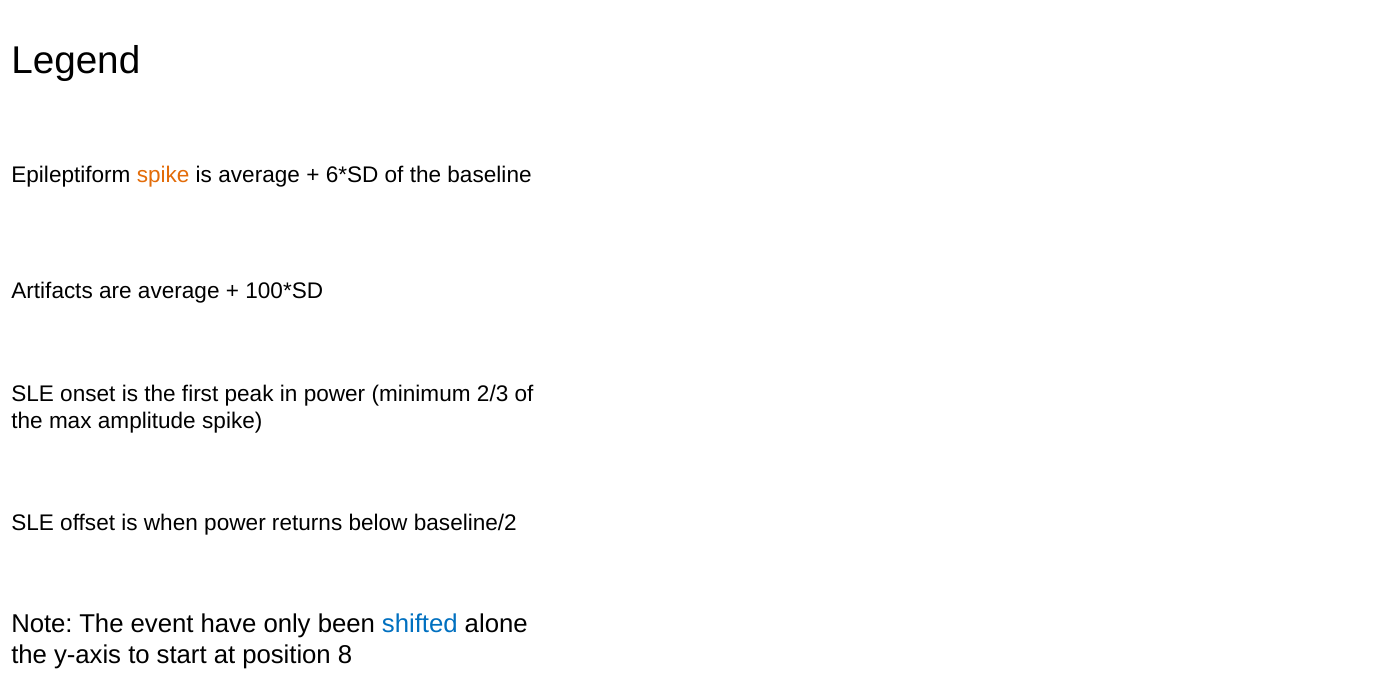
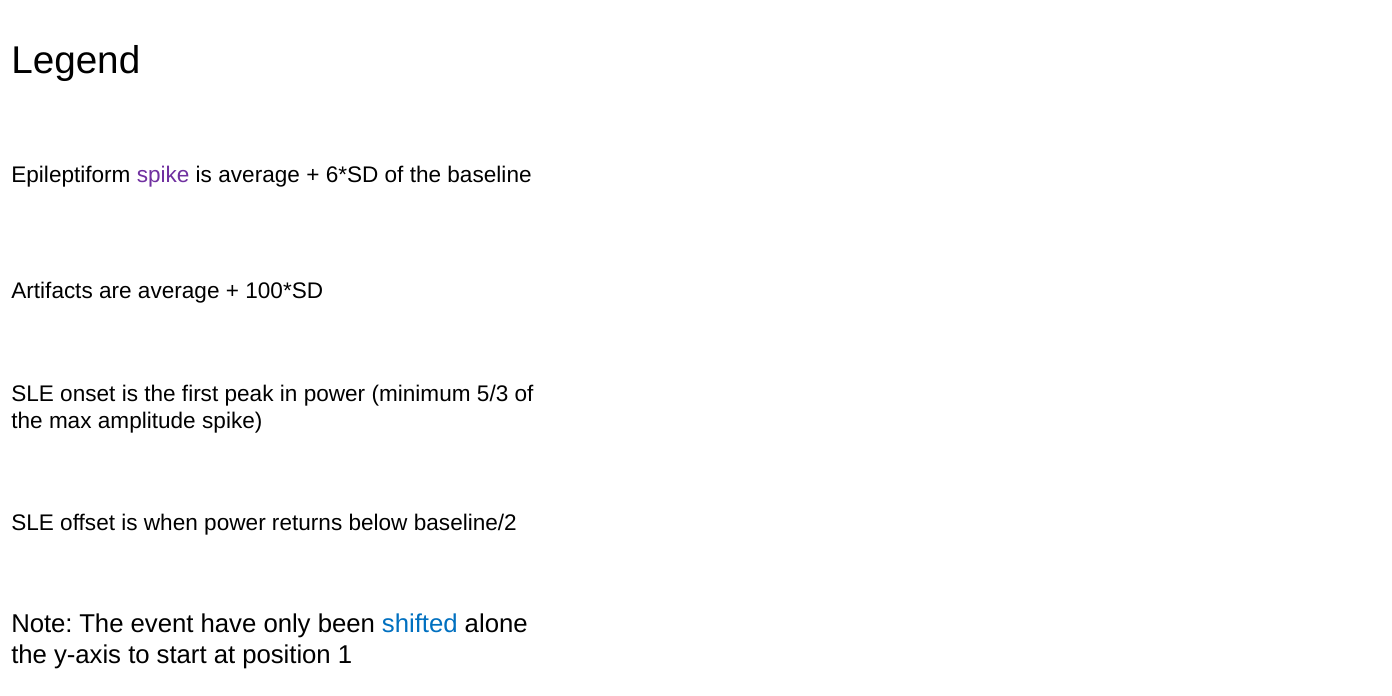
spike at (163, 176) colour: orange -> purple
2/3: 2/3 -> 5/3
8: 8 -> 1
